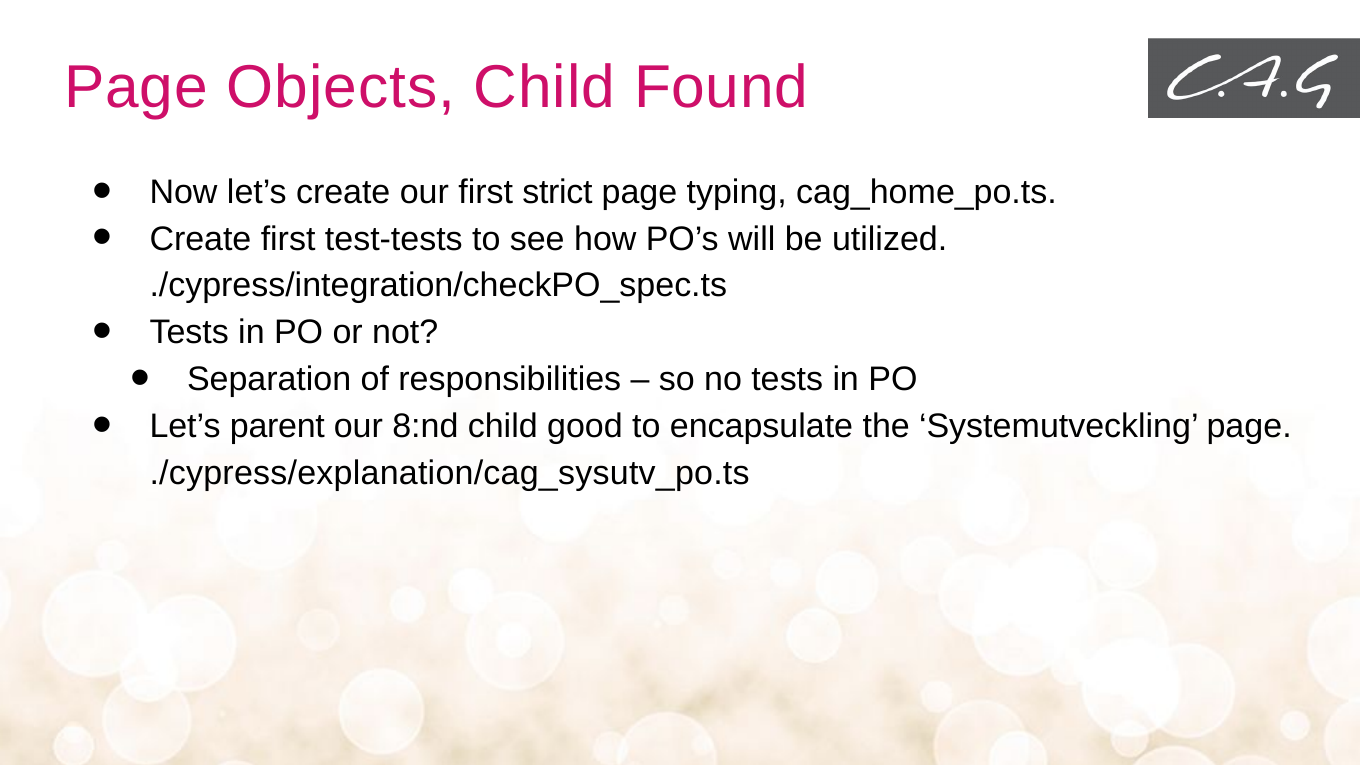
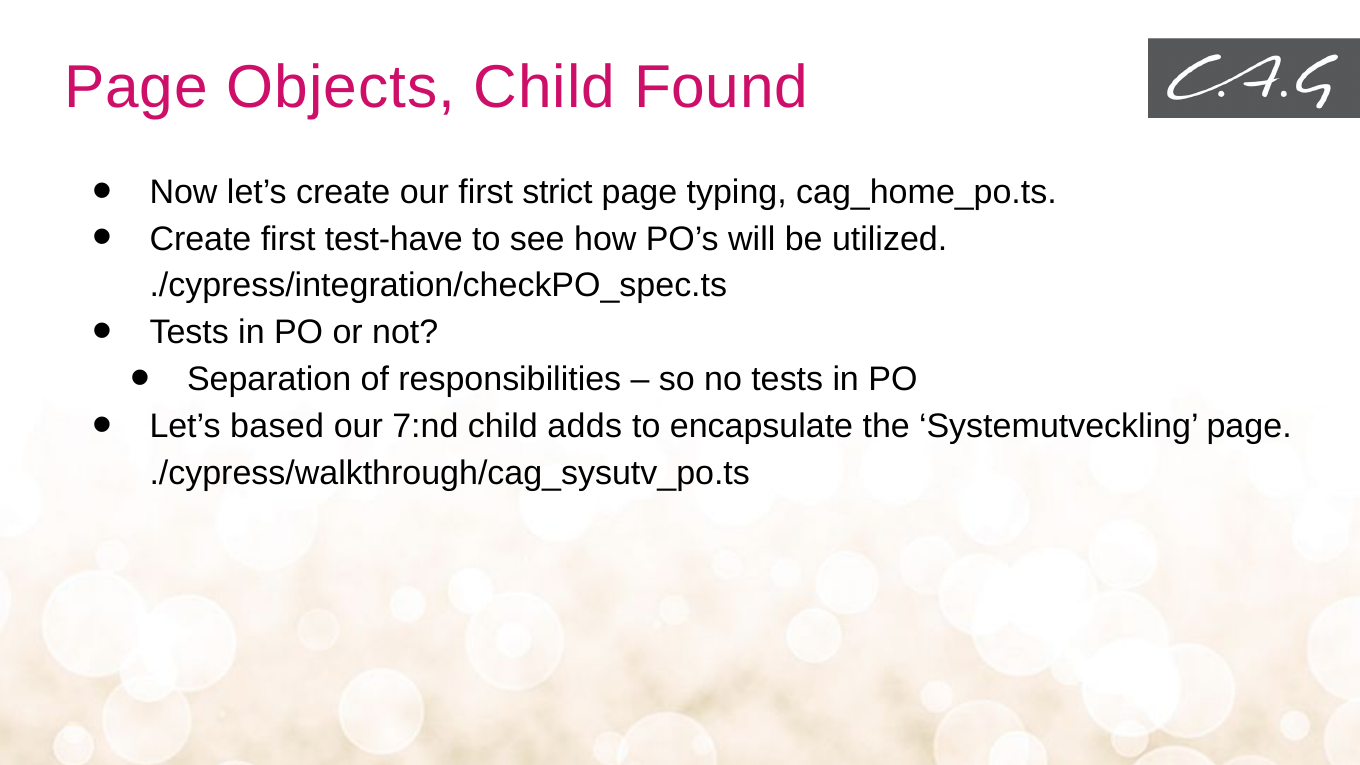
test-tests: test-tests -> test-have
parent: parent -> based
8:nd: 8:nd -> 7:nd
good: good -> adds
./cypress/explanation/cag_sysutv_po.ts: ./cypress/explanation/cag_sysutv_po.ts -> ./cypress/walkthrough/cag_sysutv_po.ts
